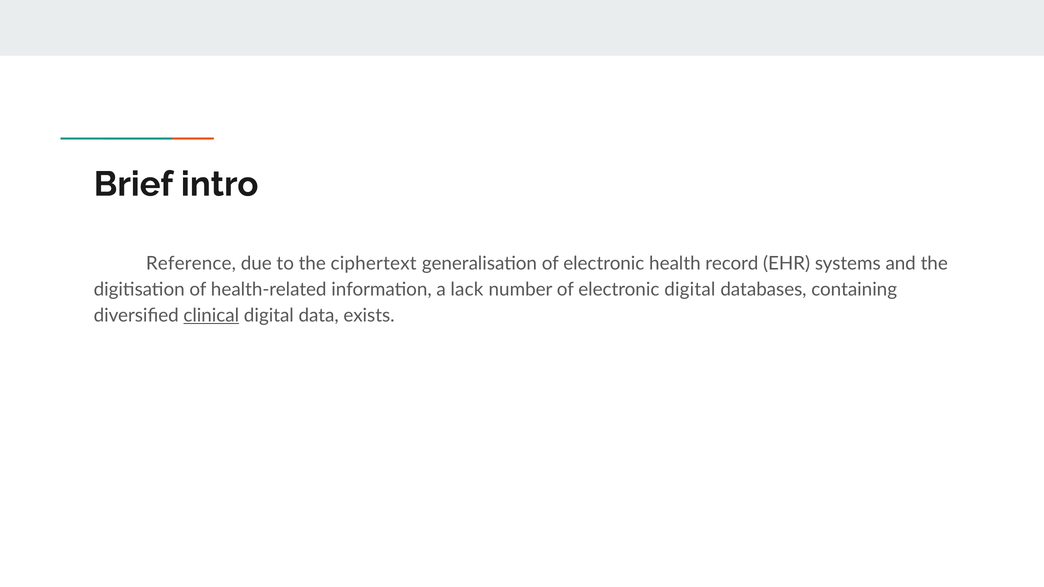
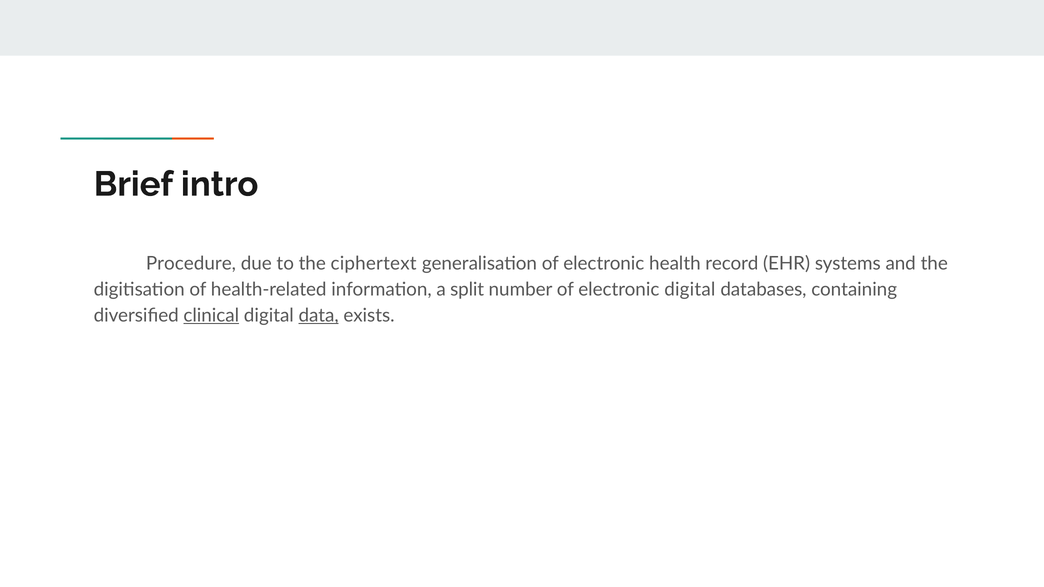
Reference: Reference -> Procedure
lack: lack -> split
data underline: none -> present
